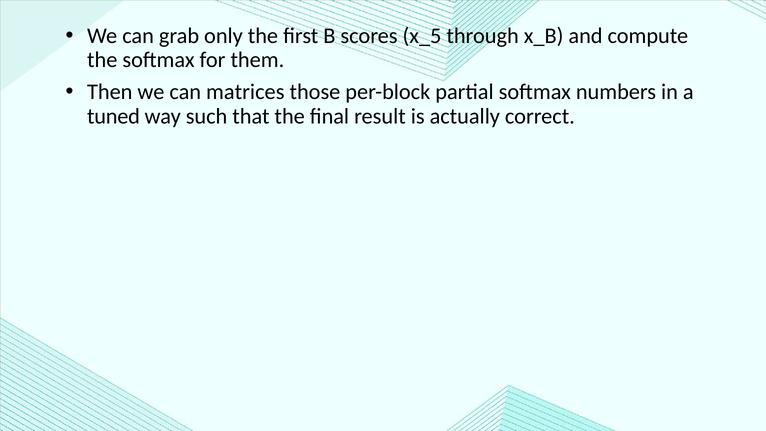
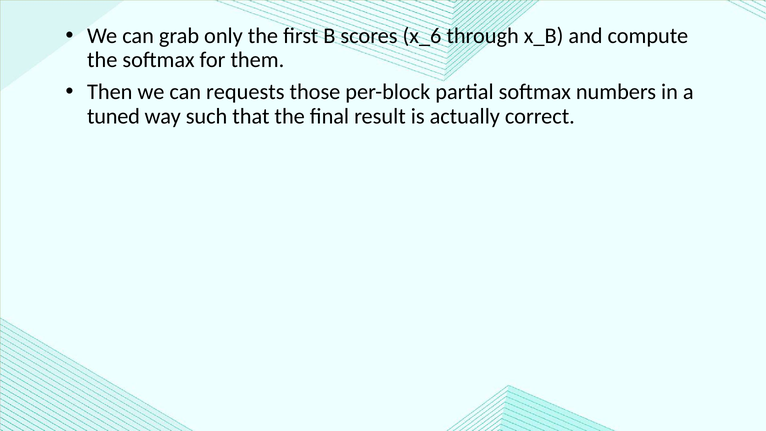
x_5: x_5 -> x_6
matrices: matrices -> requests
